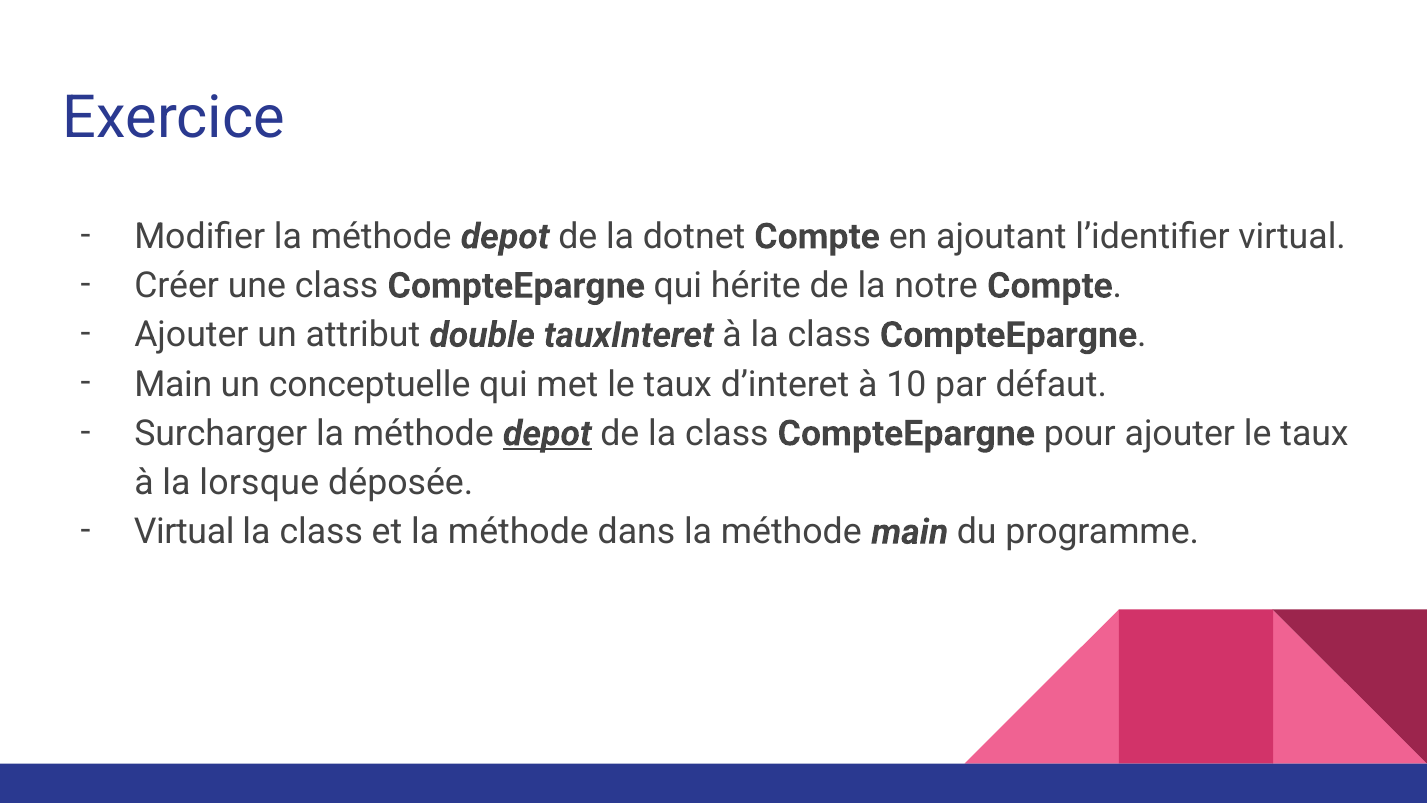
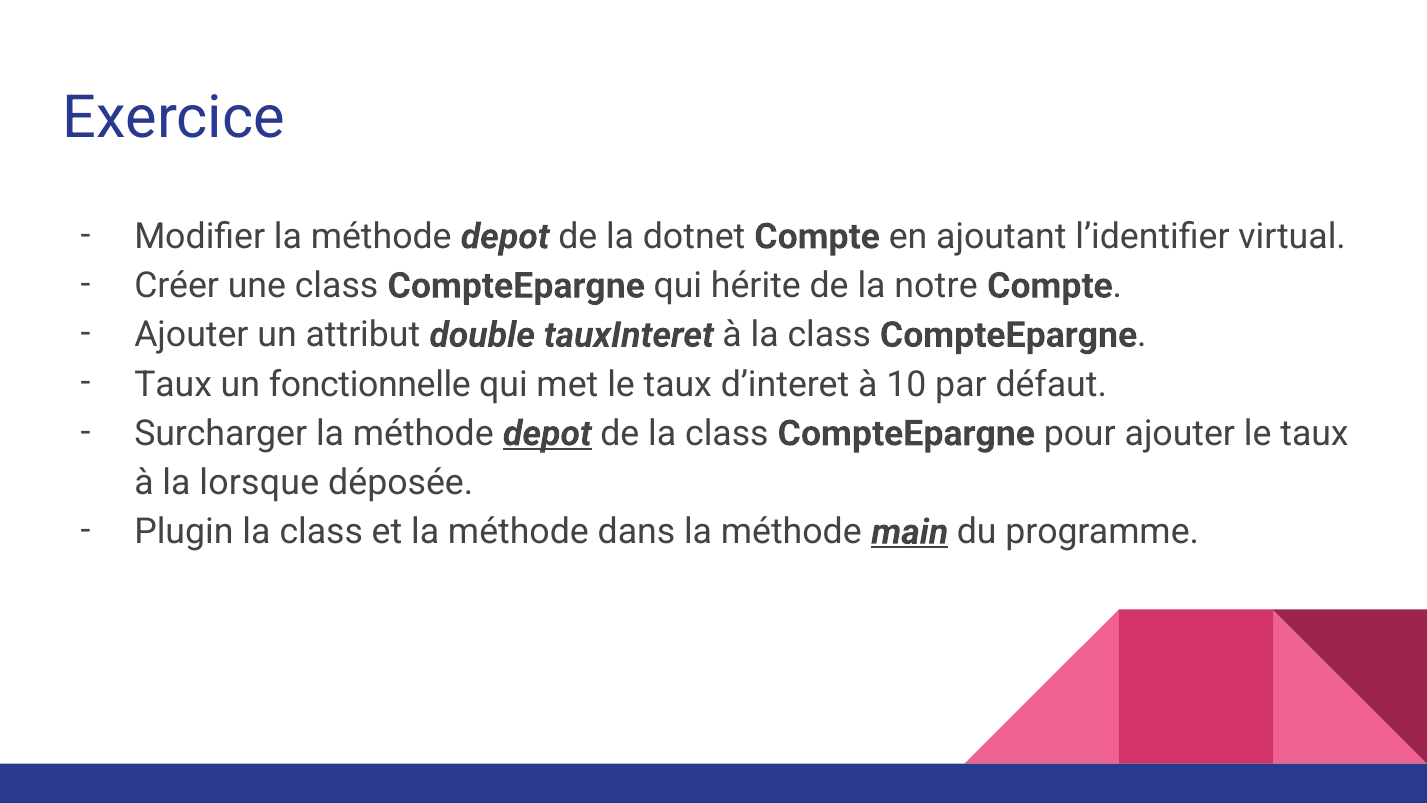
Main at (173, 384): Main -> Taux
conceptuelle: conceptuelle -> fonctionnelle
Virtual at (184, 532): Virtual -> Plugin
main at (910, 532) underline: none -> present
